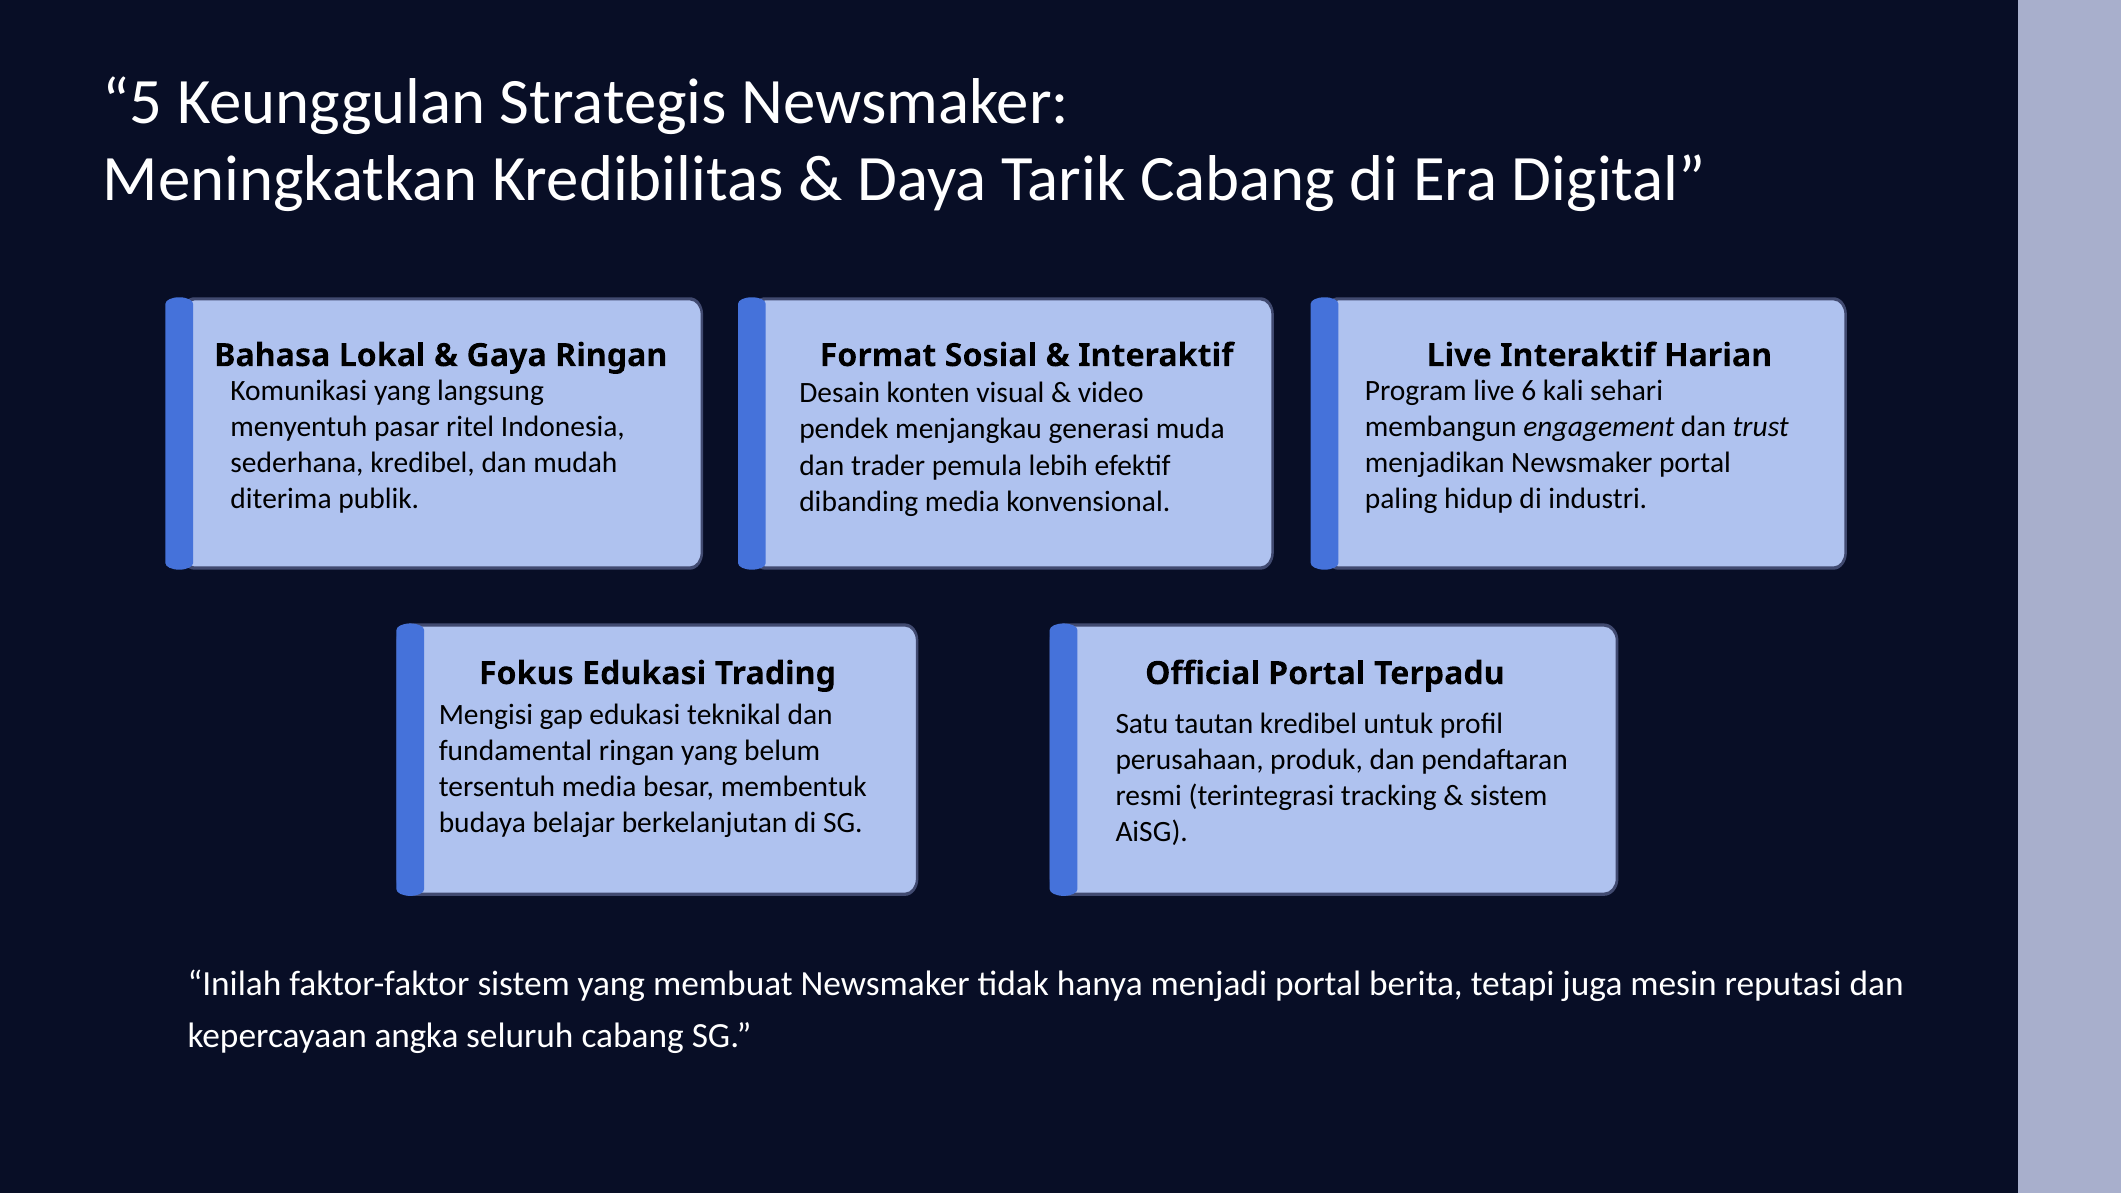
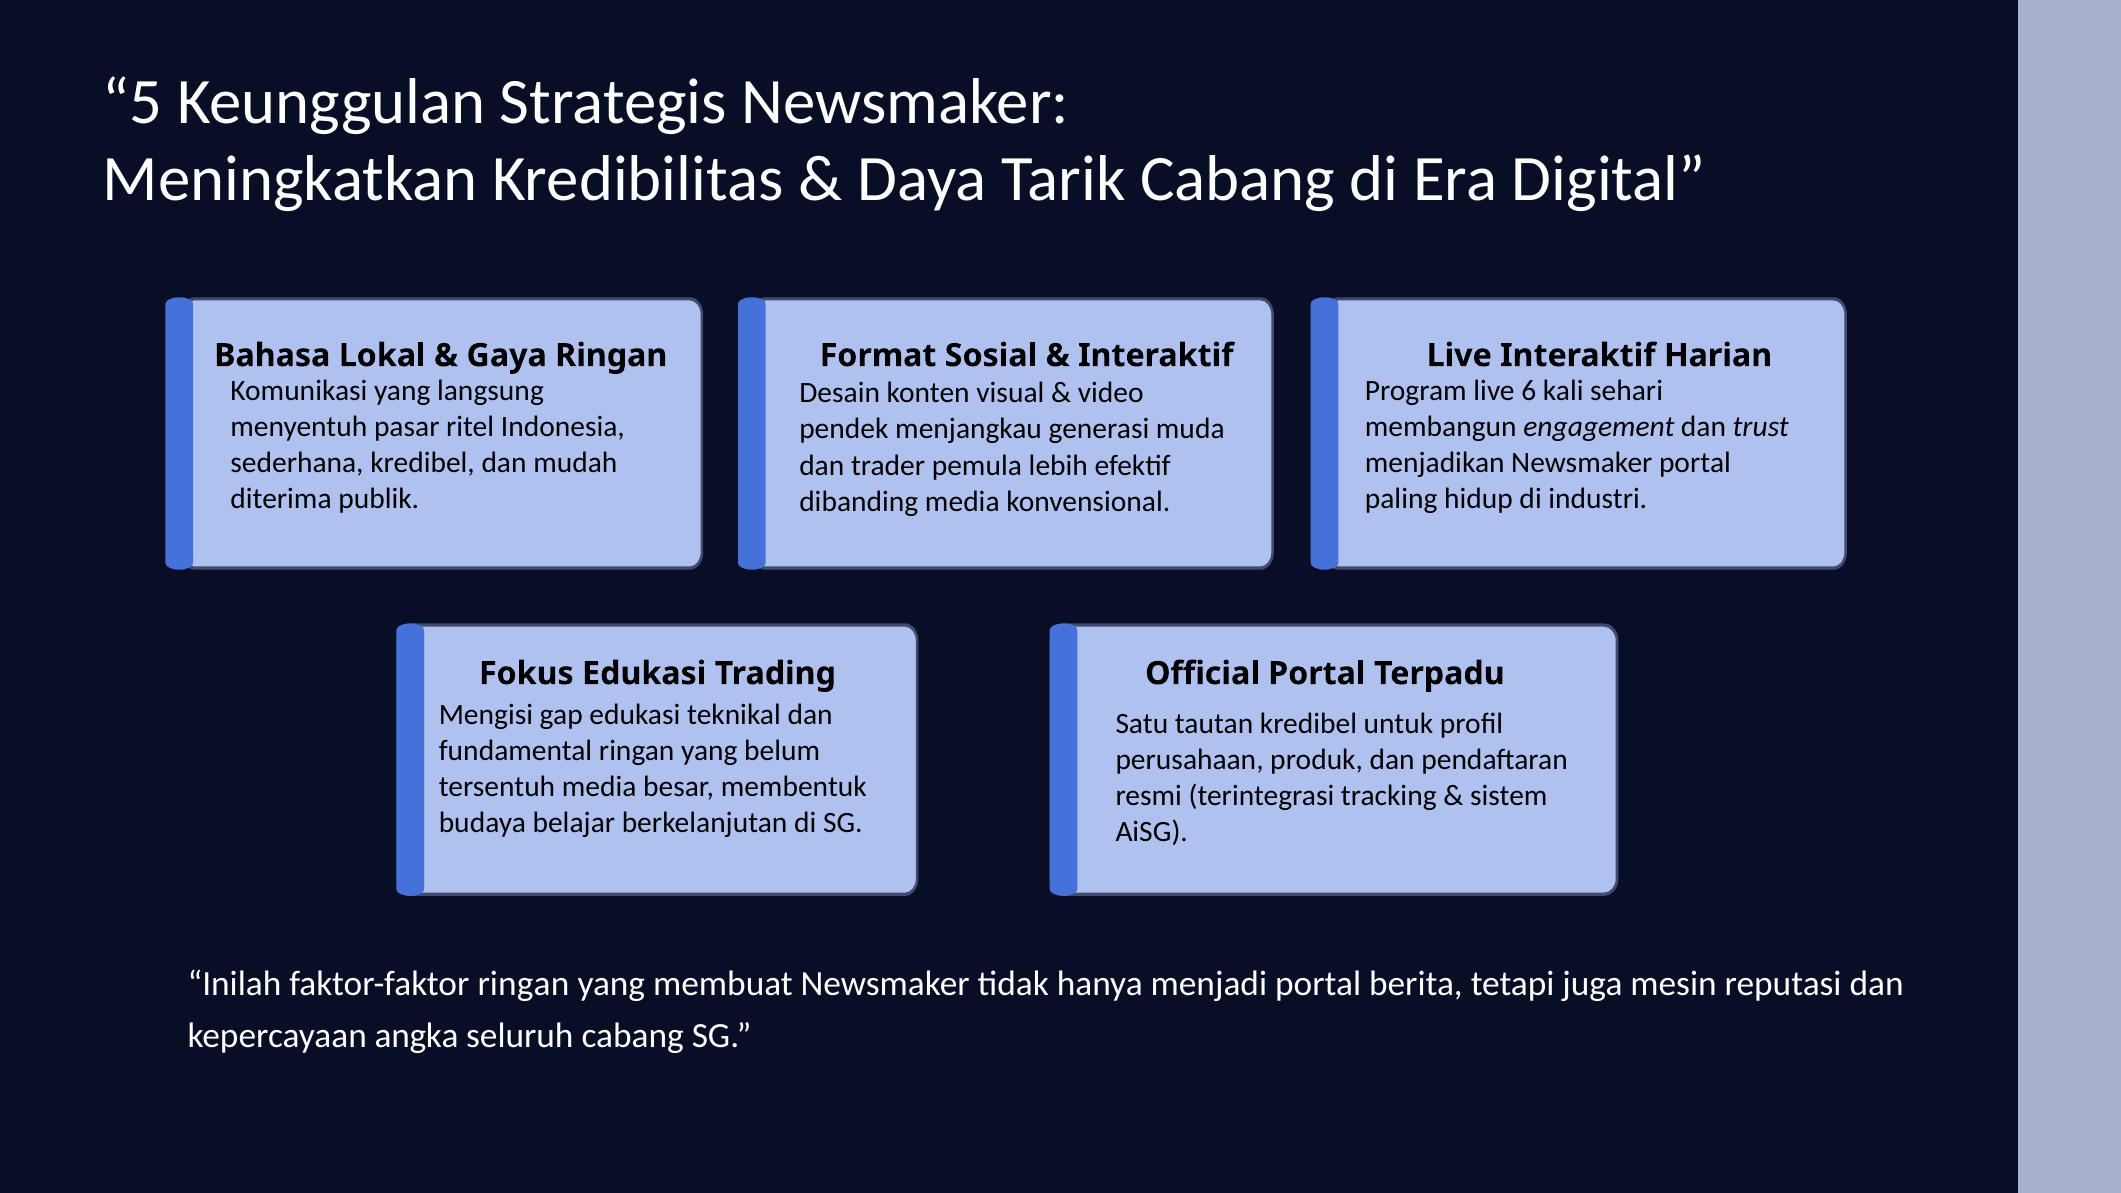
faktor-faktor sistem: sistem -> ringan
